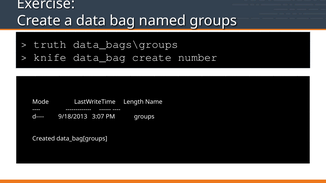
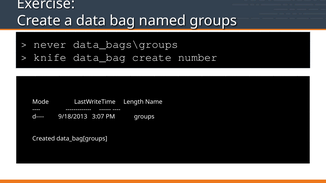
truth: truth -> never
